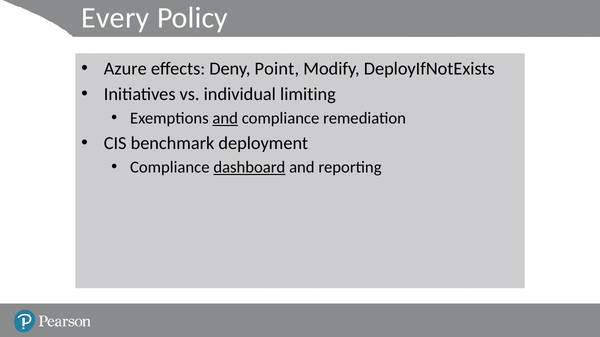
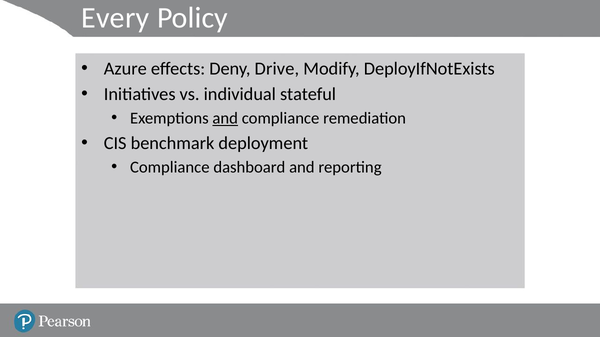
Point: Point -> Drive
limiting: limiting -> stateful
dashboard underline: present -> none
